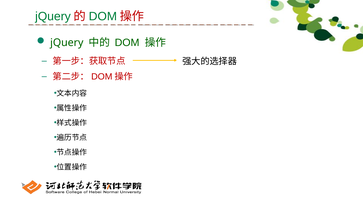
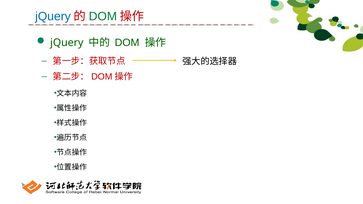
jQuery at (53, 17) colour: green -> blue
